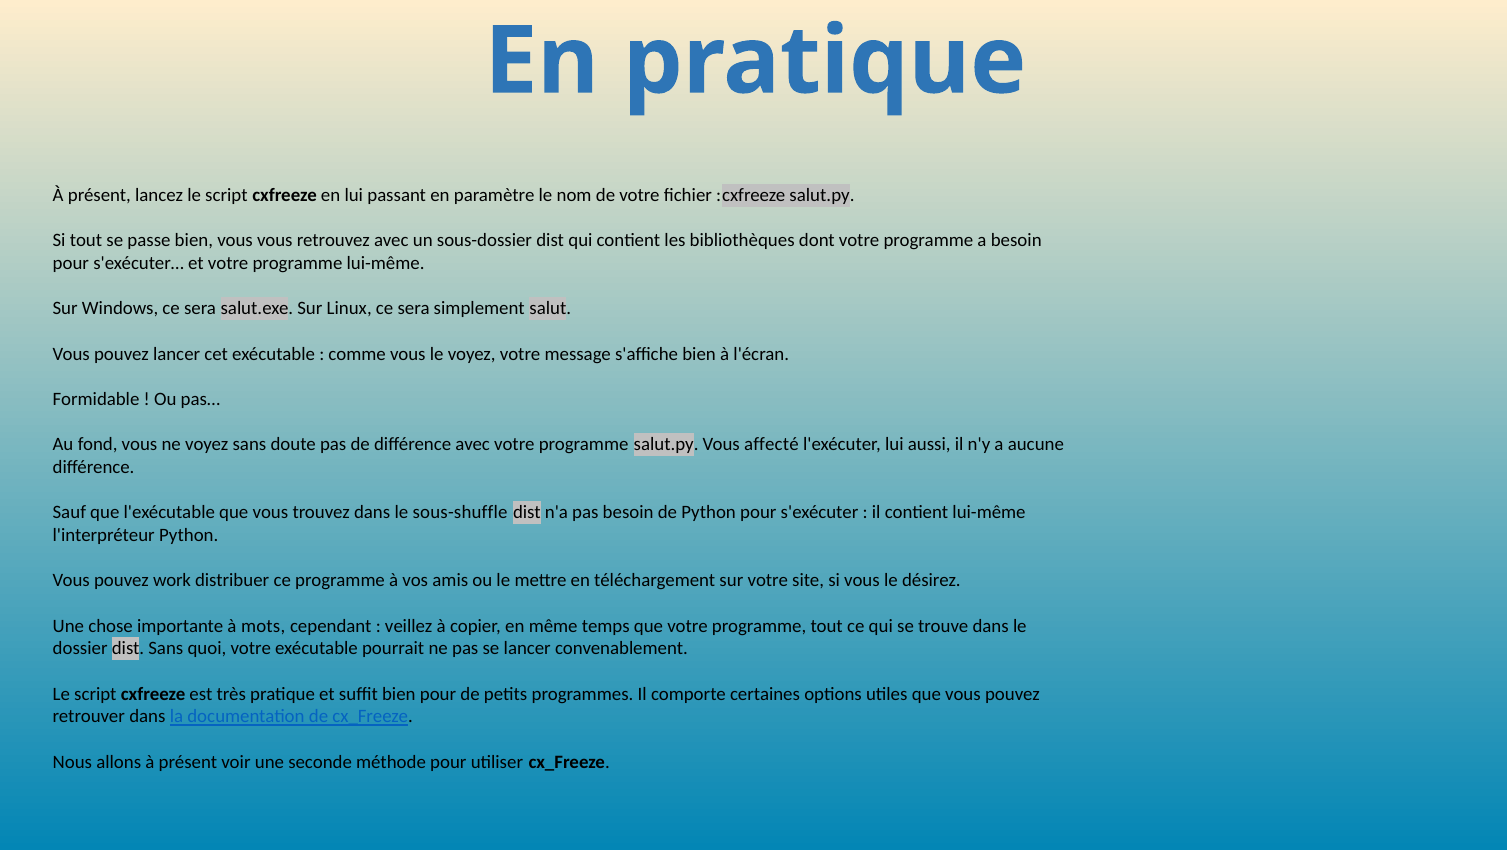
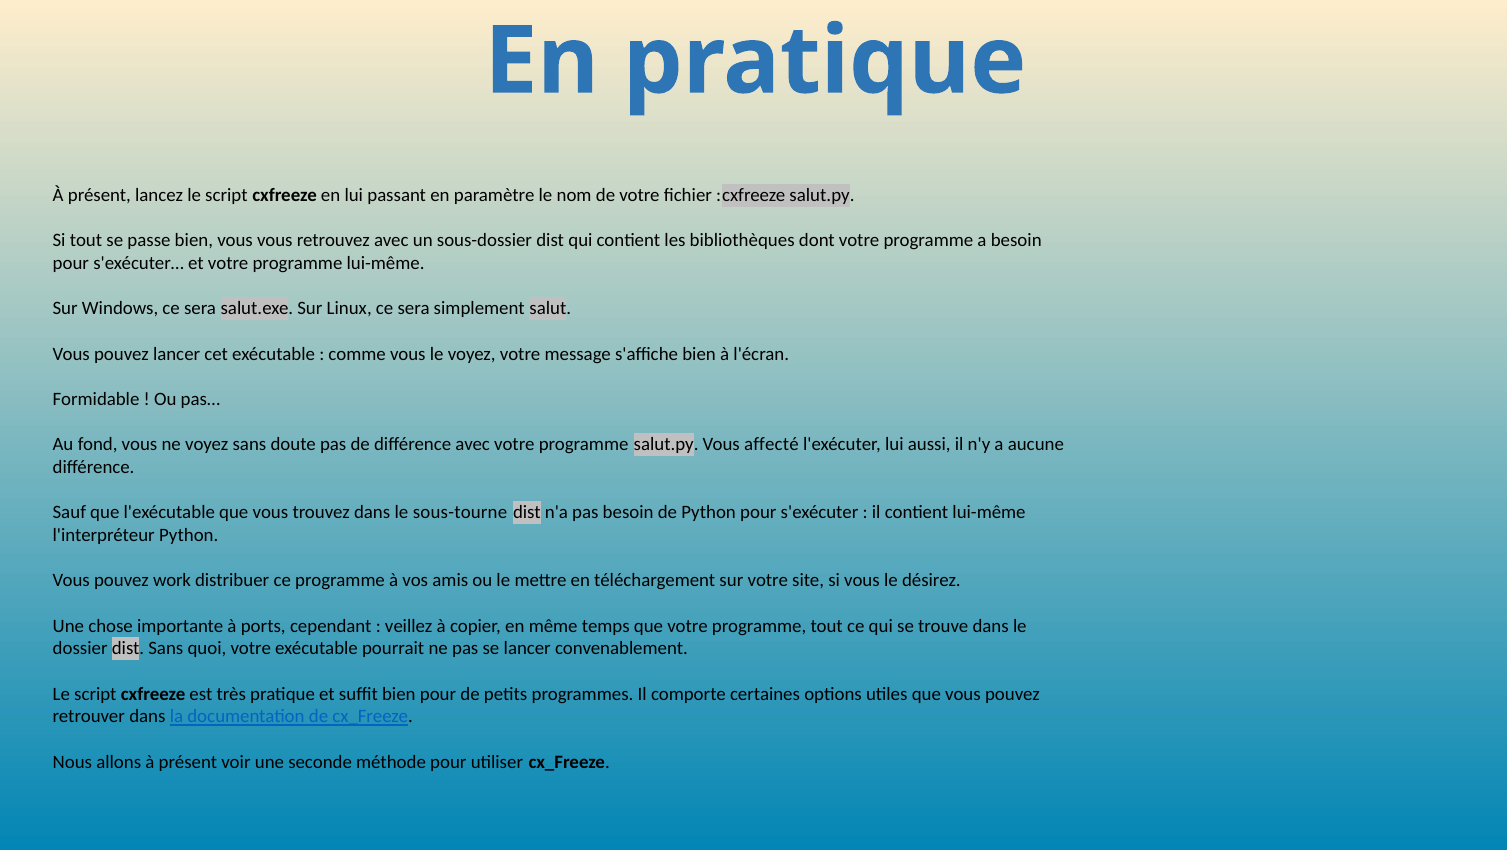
sous-shuffle: sous-shuffle -> sous-tourne
mots: mots -> ports
